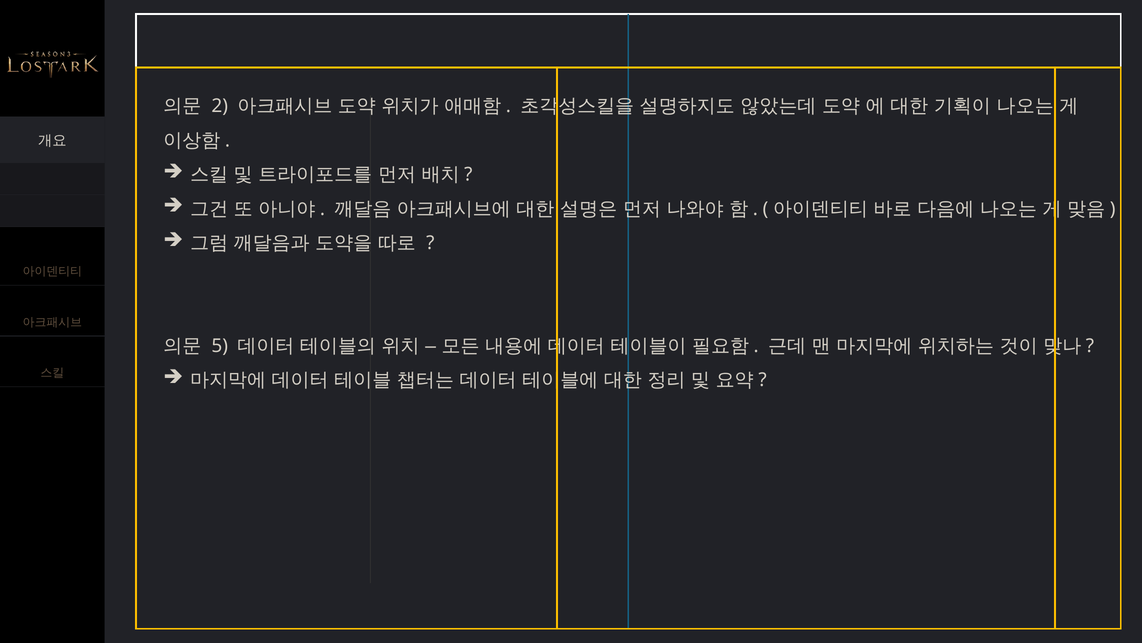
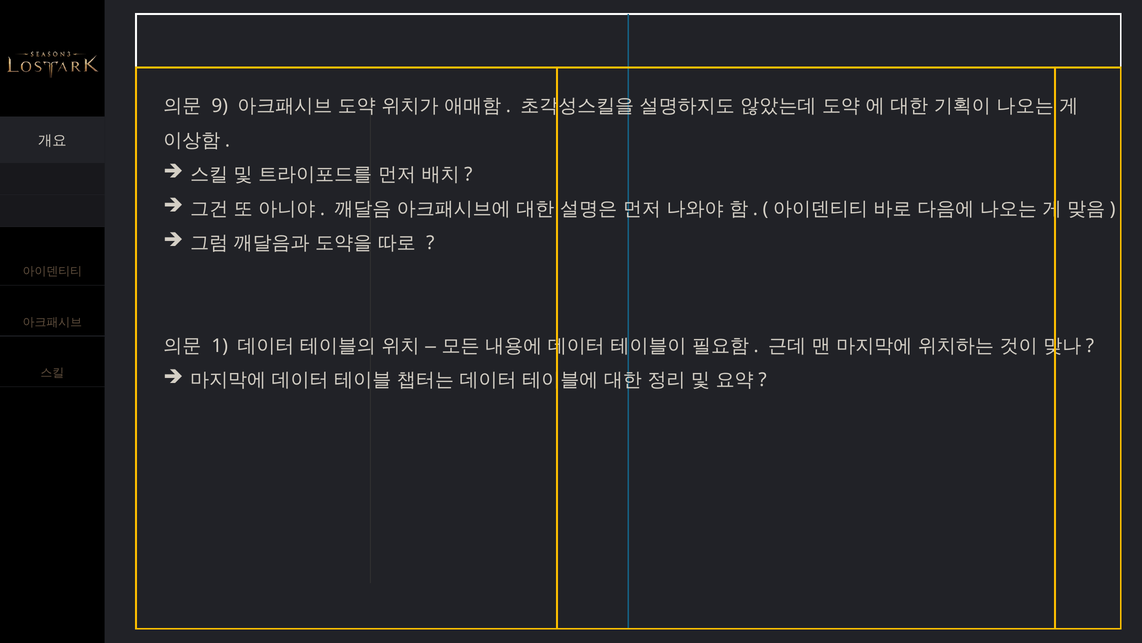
2: 2 -> 9
5: 5 -> 1
